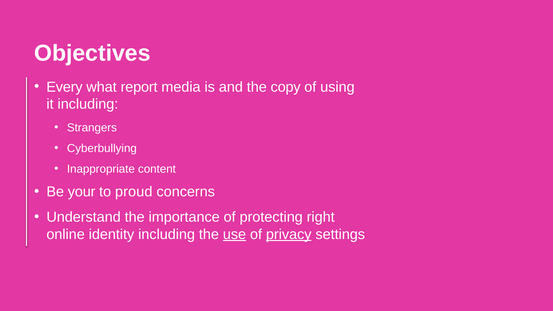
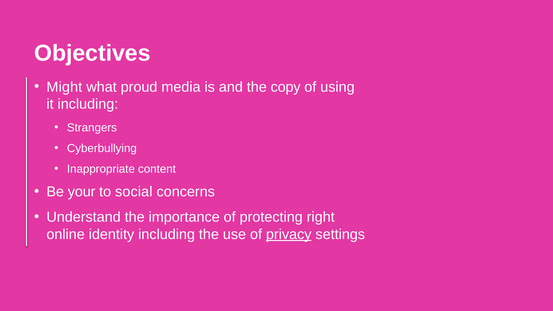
Every: Every -> Might
report: report -> proud
proud: proud -> social
use underline: present -> none
